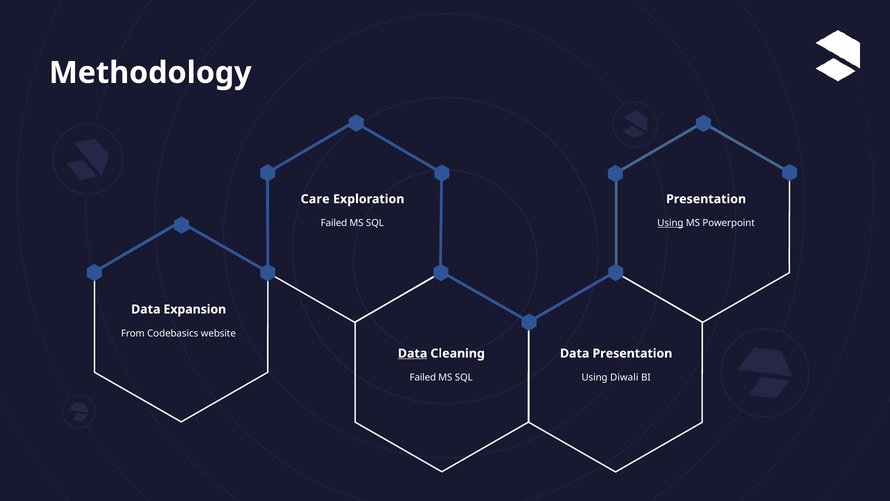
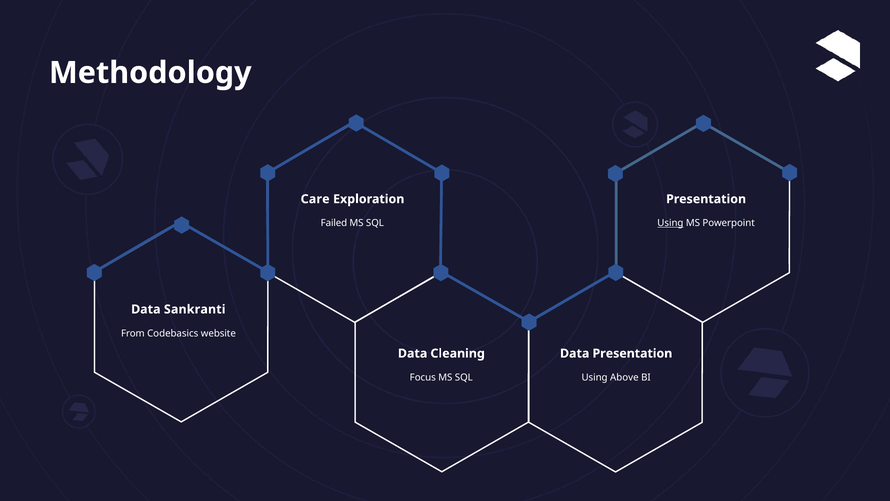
Expansion: Expansion -> Sankranti
Data at (413, 353) underline: present -> none
Failed at (423, 377): Failed -> Focus
Diwali: Diwali -> Above
